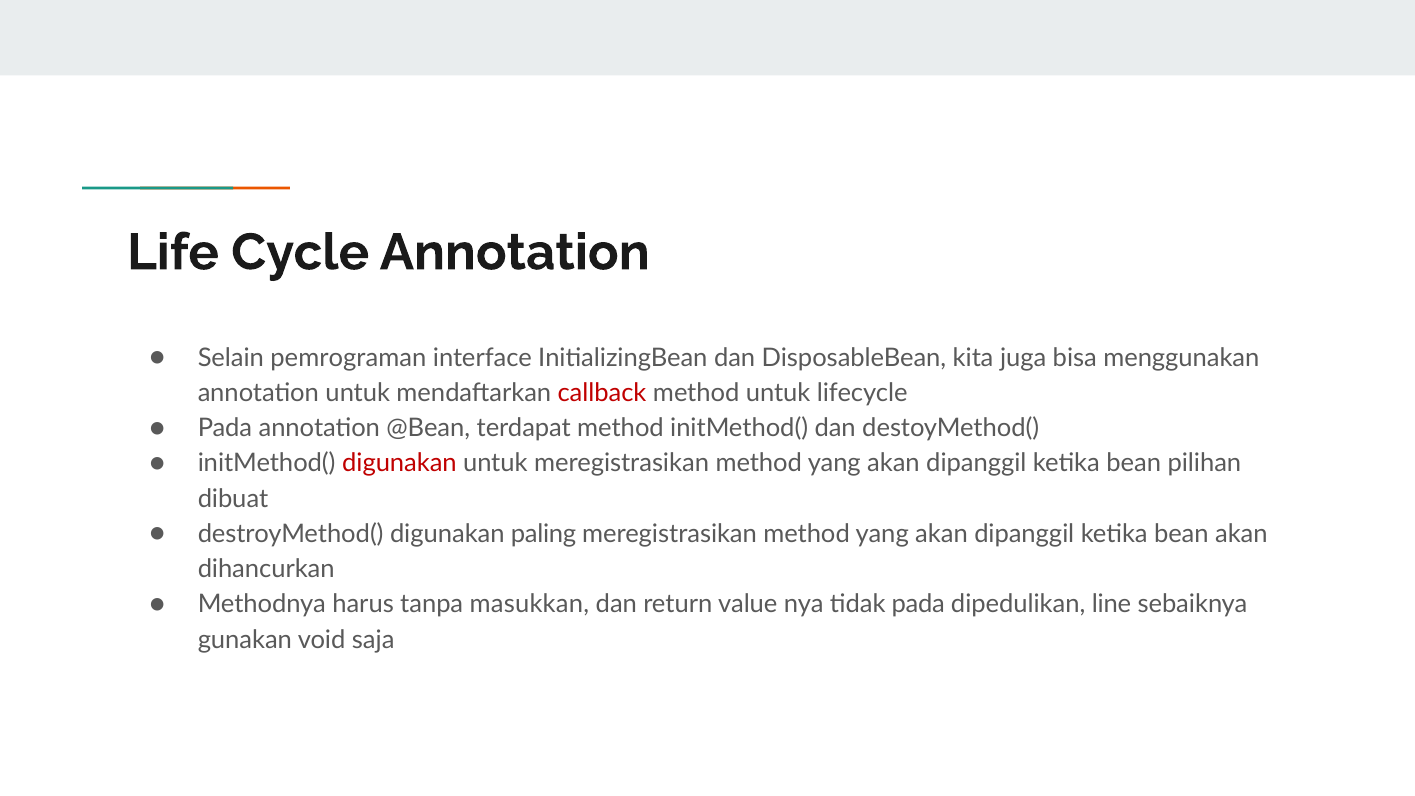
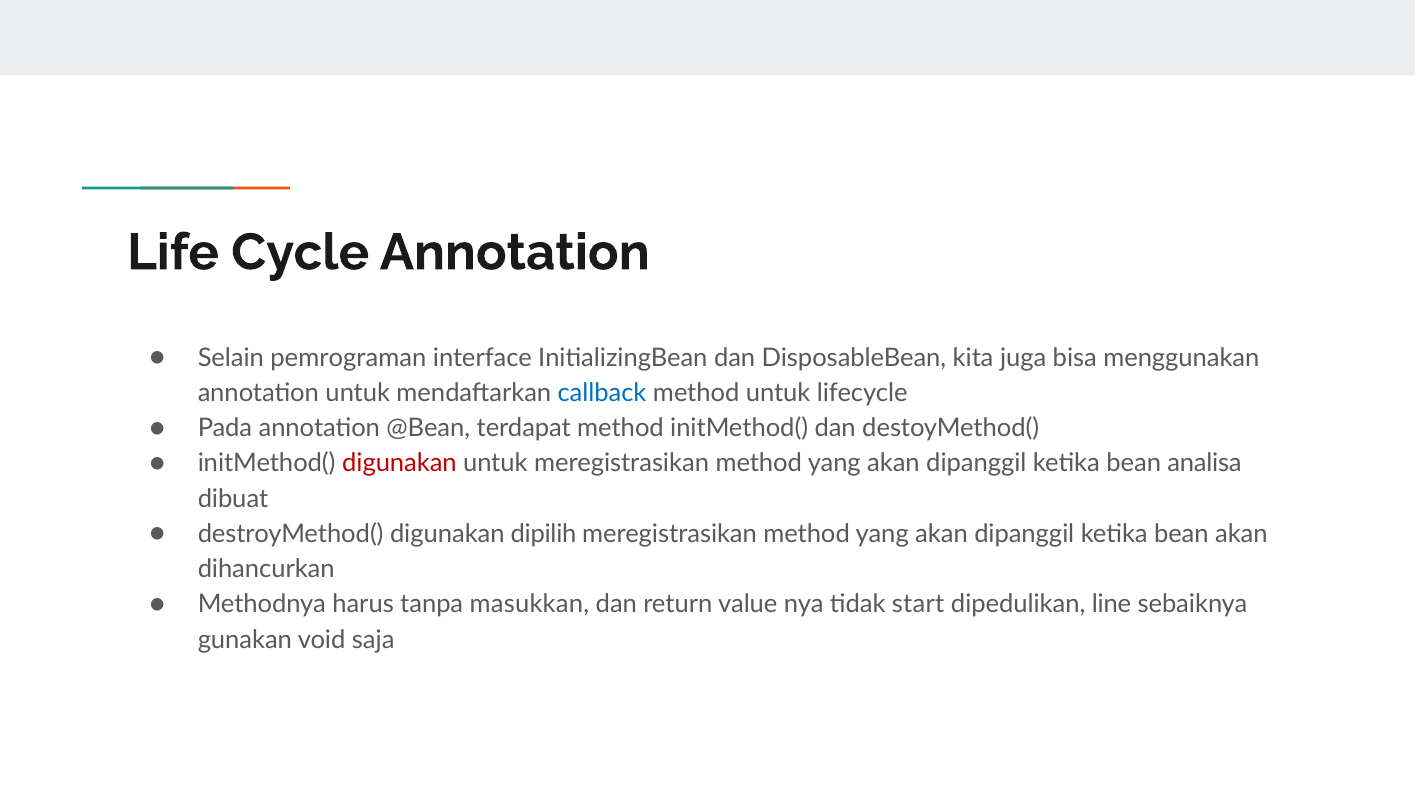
callback colour: red -> blue
pilihan: pilihan -> analisa
paling: paling -> dipilih
tidak pada: pada -> start
